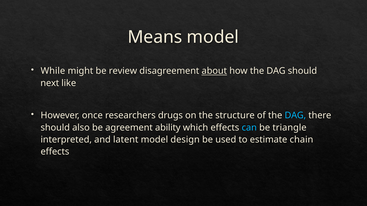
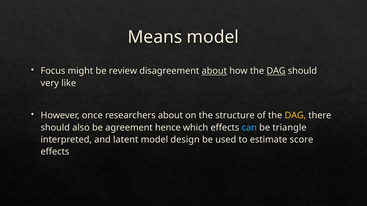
While: While -> Focus
DAG at (276, 71) underline: none -> present
next: next -> very
researchers drugs: drugs -> about
DAG at (295, 116) colour: light blue -> yellow
ability: ability -> hence
chain: chain -> score
